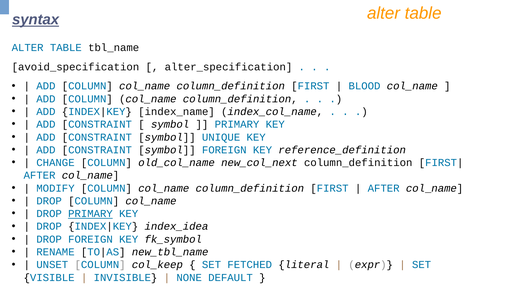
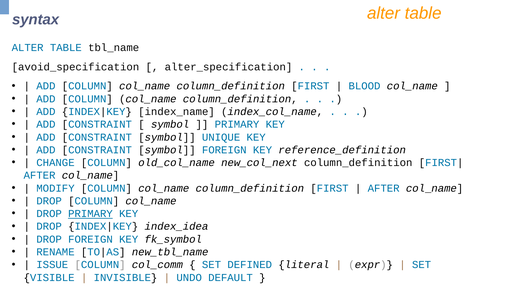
syntax underline: present -> none
UNSET: UNSET -> ISSUE
col_keep: col_keep -> col_comm
FETCHED: FETCHED -> DEFINED
NONE: NONE -> UNDO
